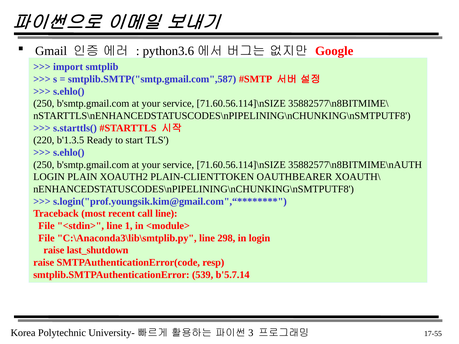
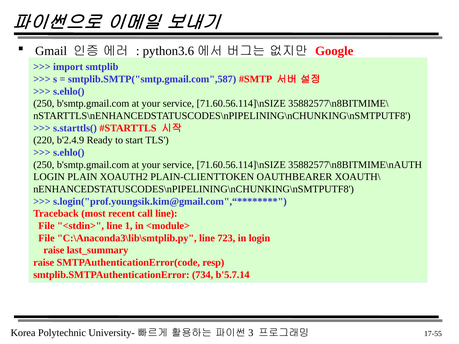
b'1.3.5: b'1.3.5 -> b'2.4.9
298: 298 -> 723
last_shutdown: last_shutdown -> last_summary
539: 539 -> 734
